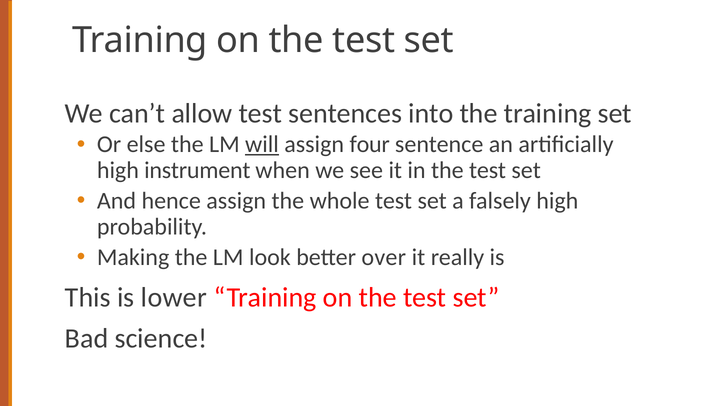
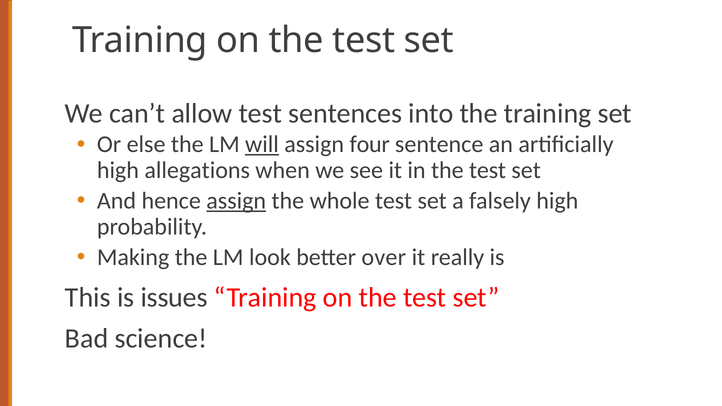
instrument: instrument -> allegations
assign at (236, 201) underline: none -> present
lower: lower -> issues
